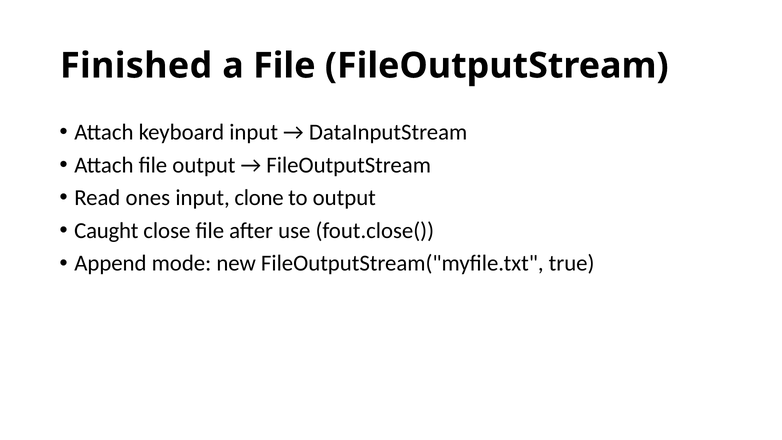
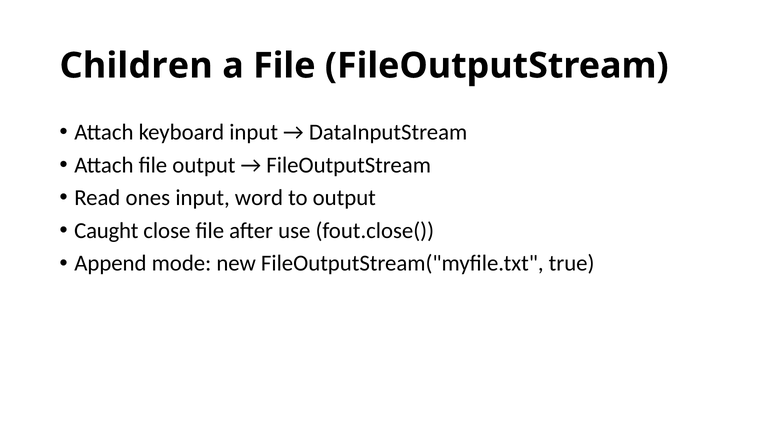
Finished: Finished -> Children
clone: clone -> word
